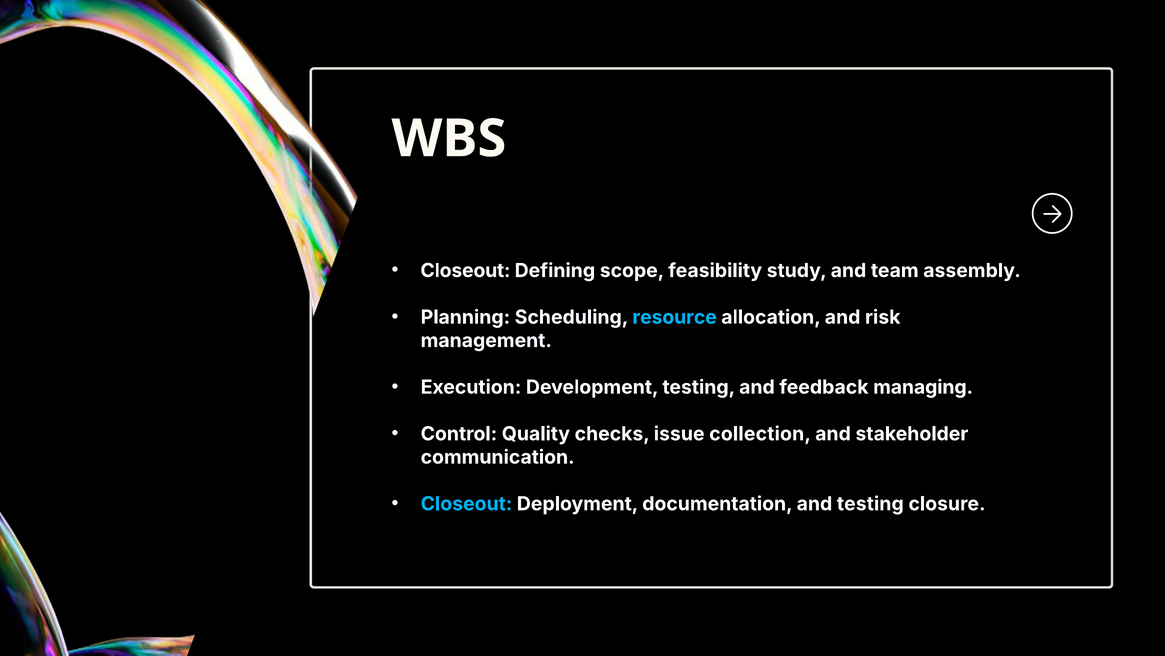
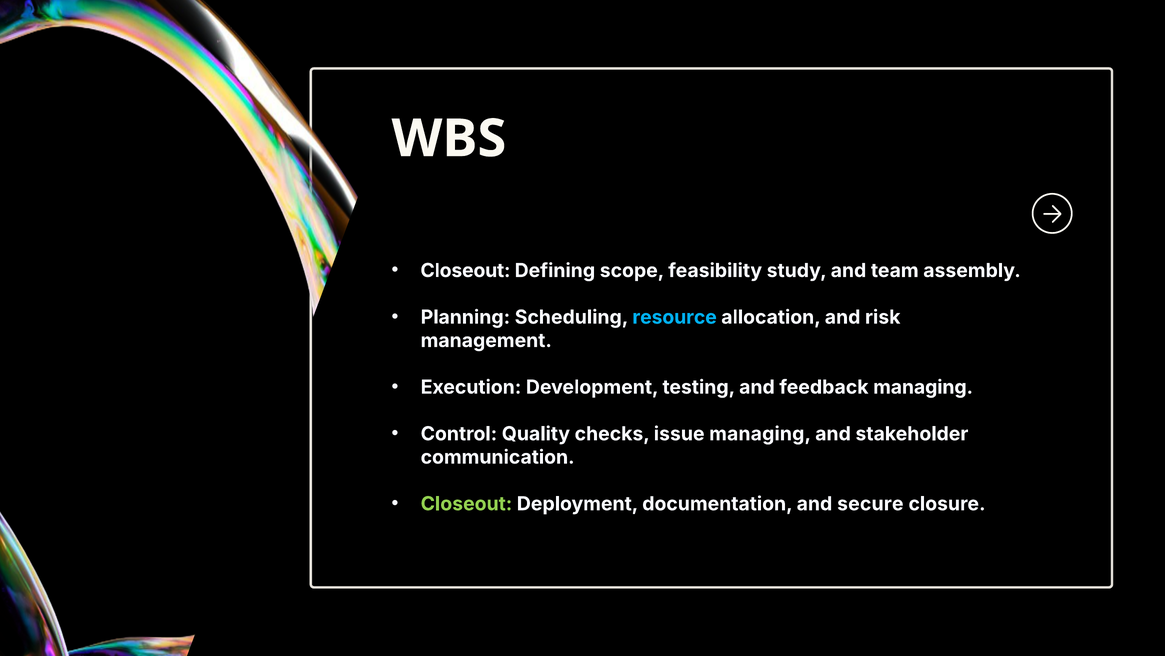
issue collection: collection -> managing
Closeout at (466, 503) colour: light blue -> light green
and testing: testing -> secure
